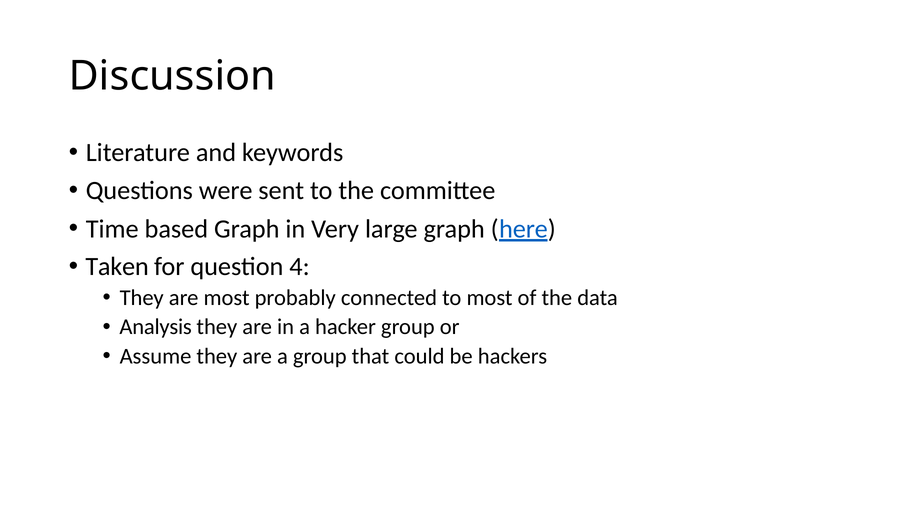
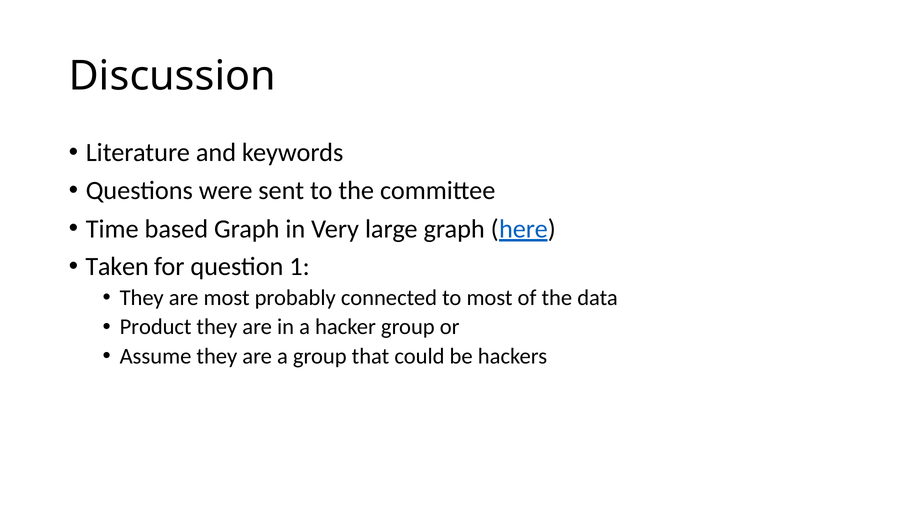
4: 4 -> 1
Analysis: Analysis -> Product
